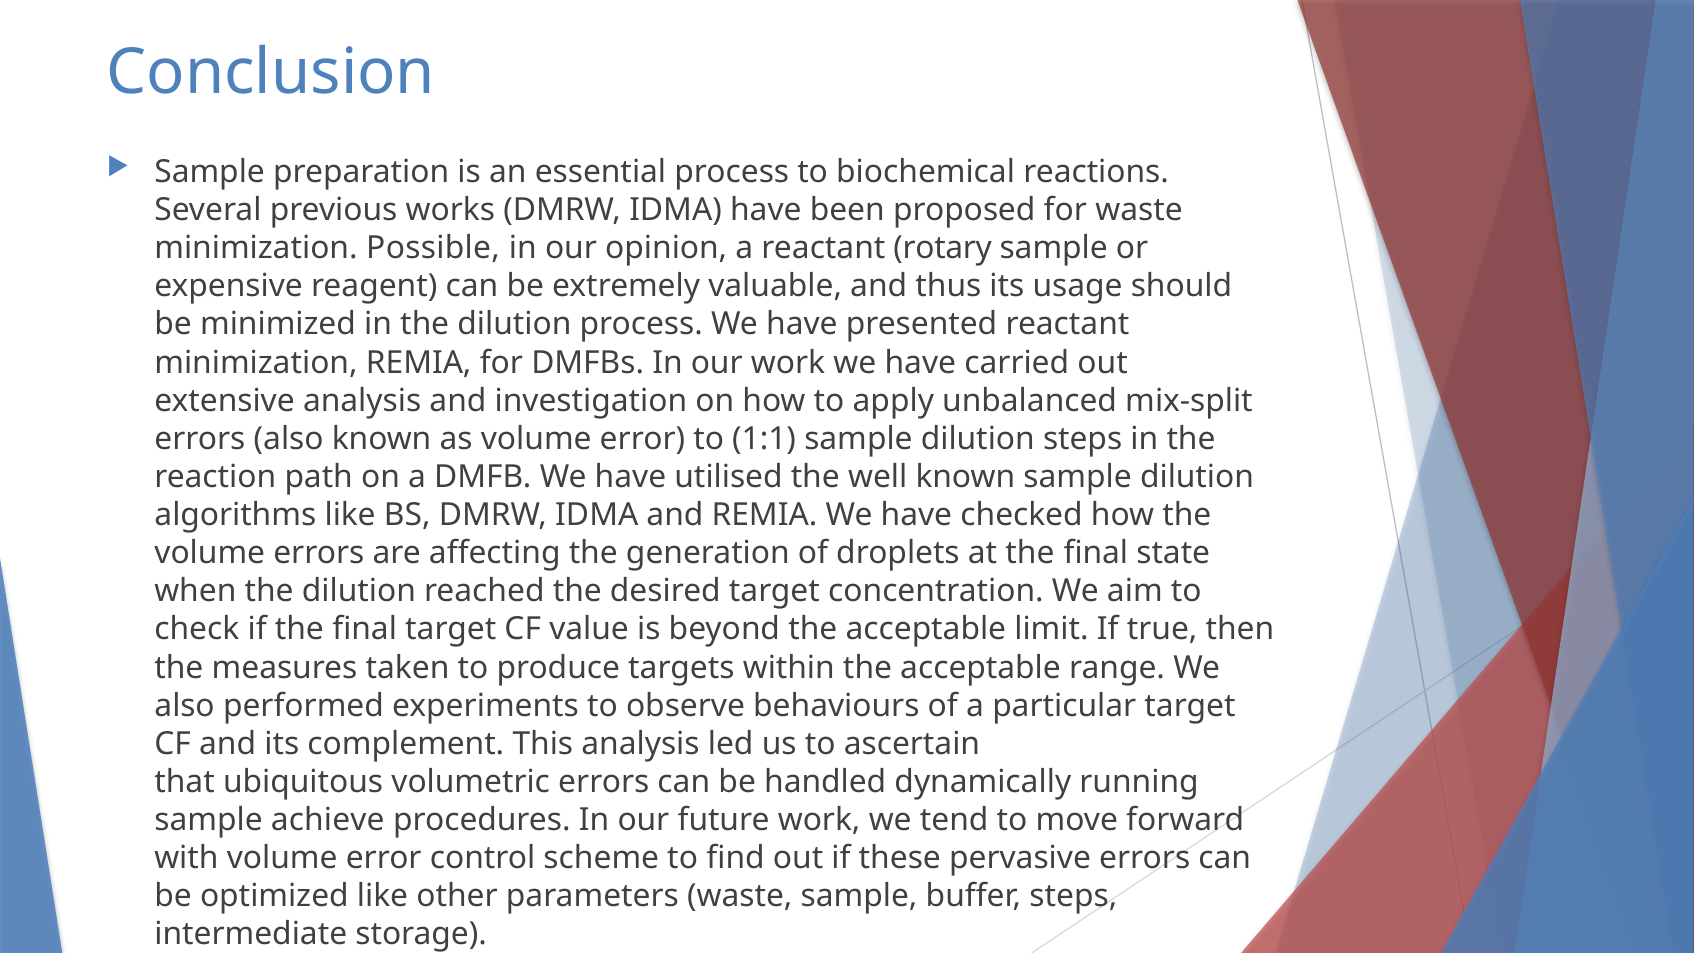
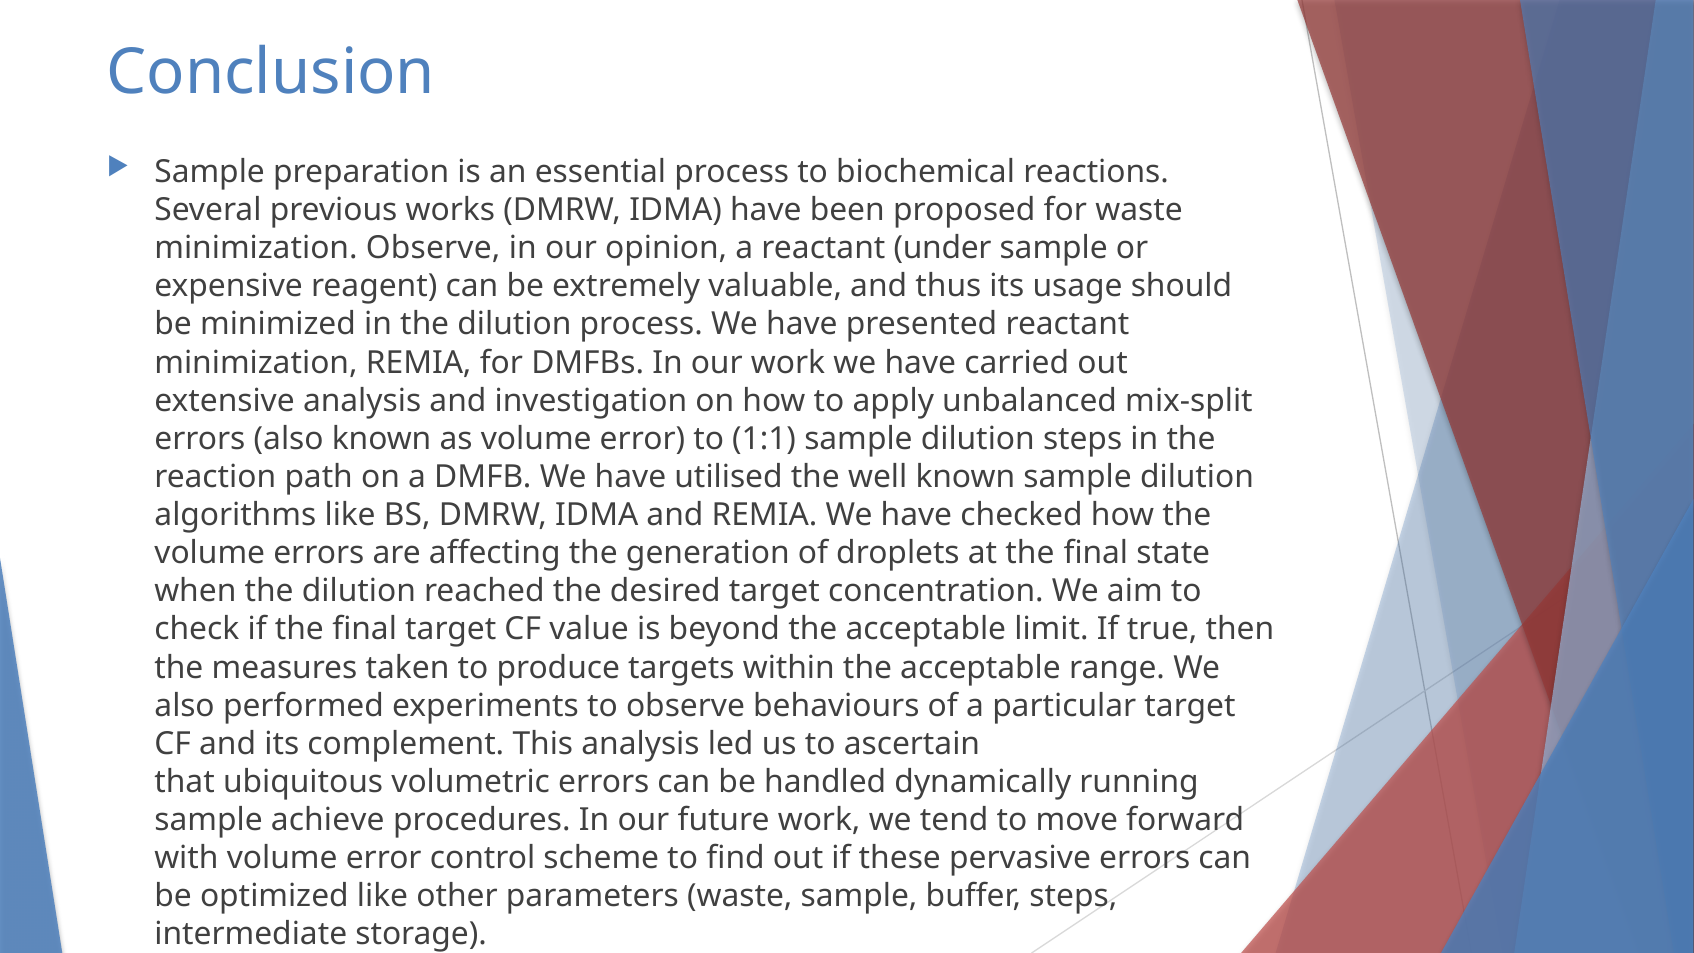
minimization Possible: Possible -> Observe
rotary: rotary -> under
